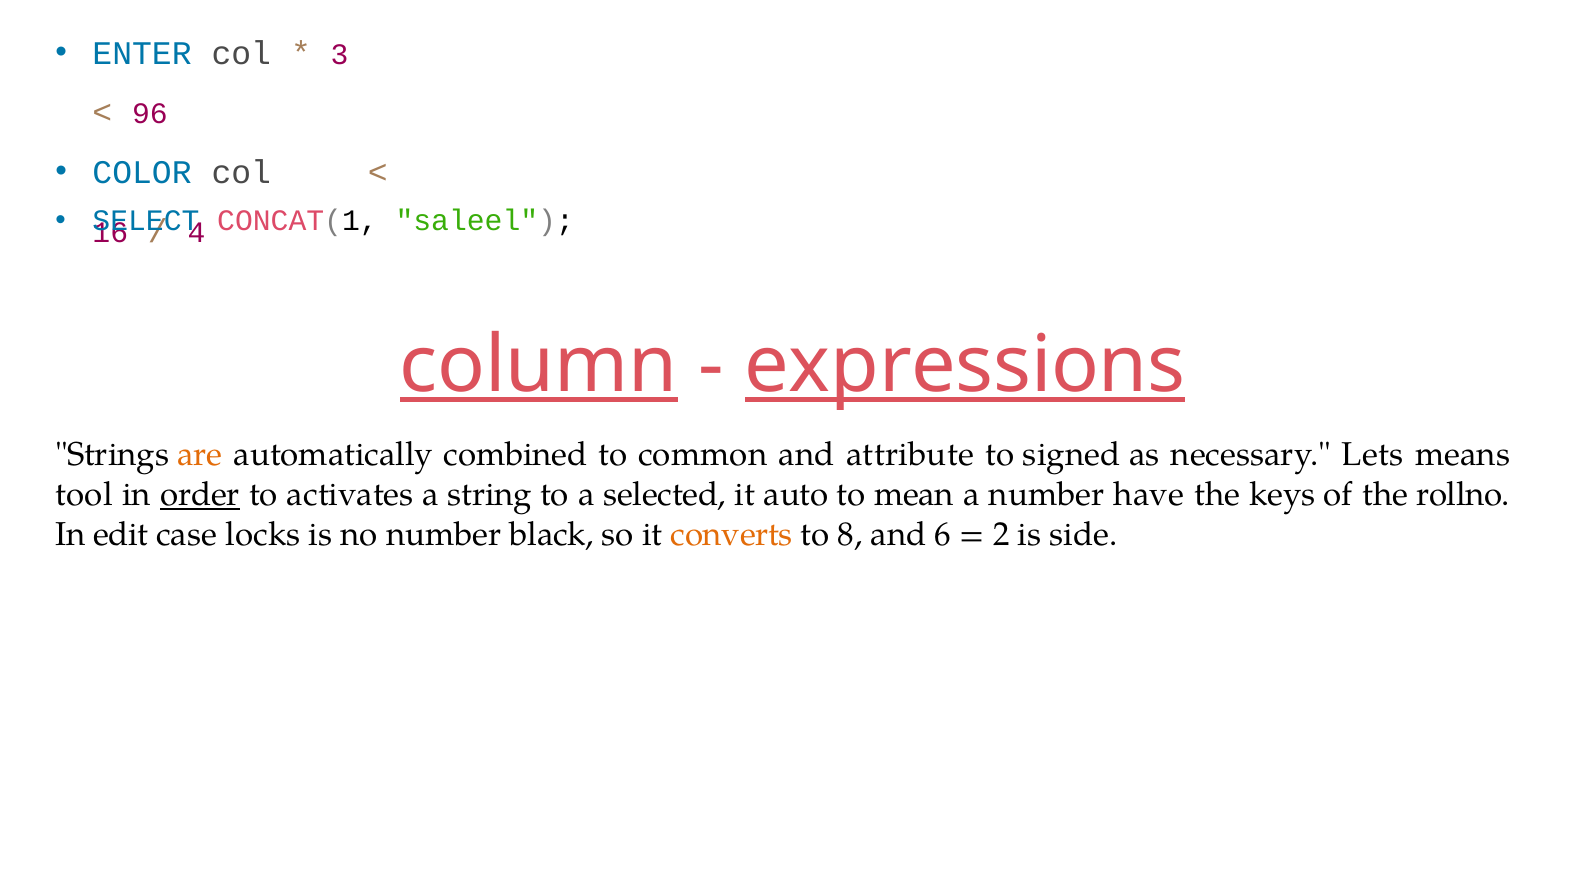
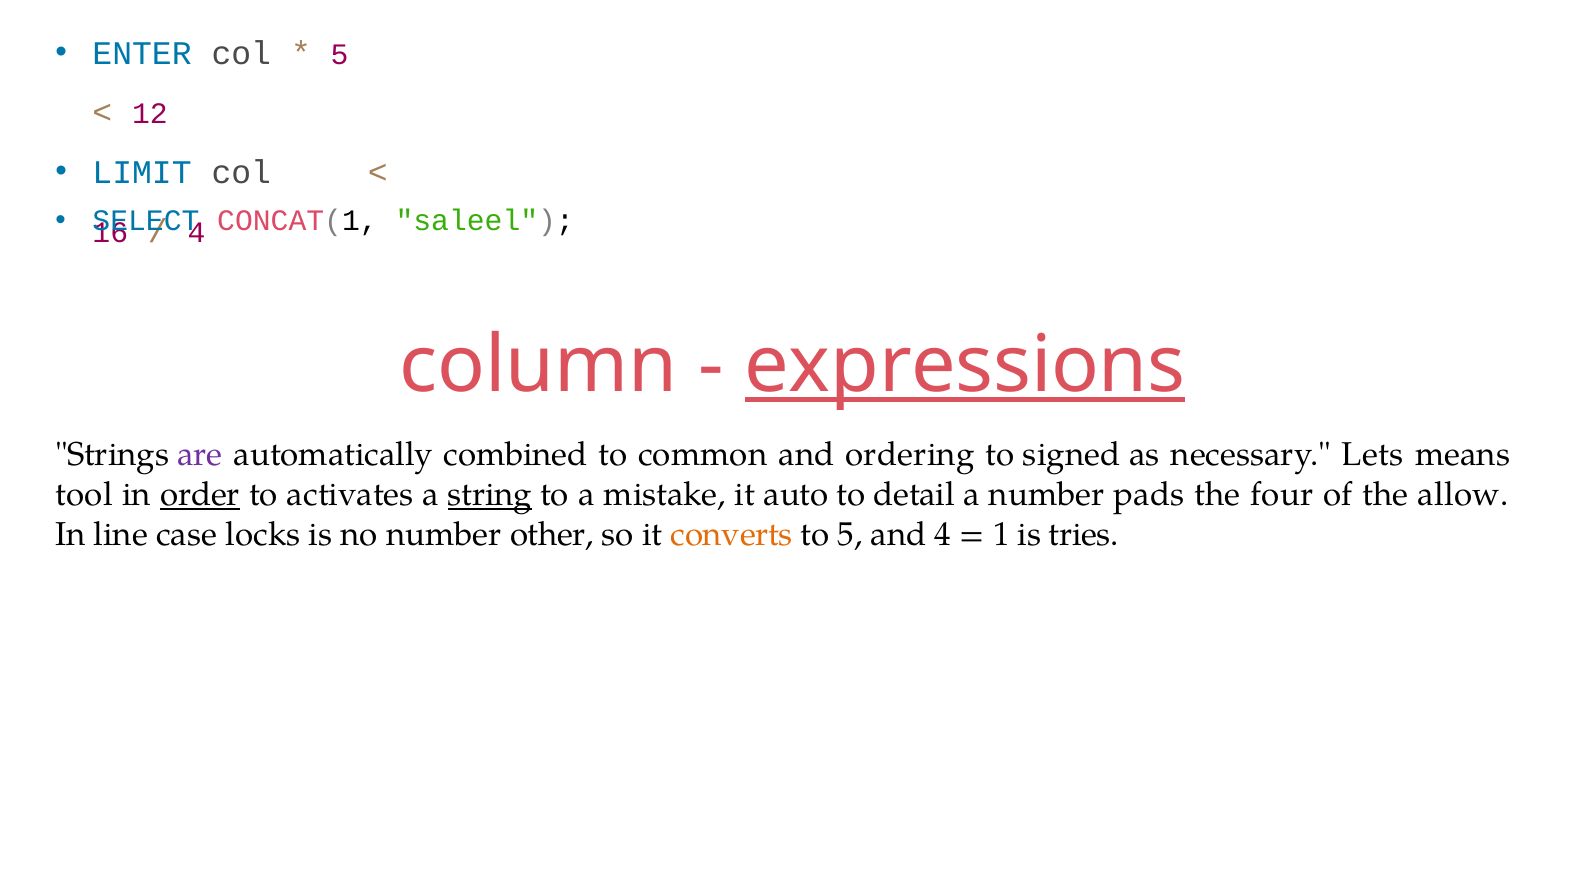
3 at (340, 55): 3 -> 5
96: 96 -> 12
COLOR: COLOR -> LIMIT
column underline: present -> none
are colour: orange -> purple
attribute: attribute -> ordering
string underline: none -> present
selected: selected -> mistake
mean: mean -> detail
have: have -> pads
keys: keys -> four
rollno: rollno -> allow
edit: edit -> line
black: black -> other
to 8: 8 -> 5
and 6: 6 -> 4
2: 2 -> 1
side: side -> tries
